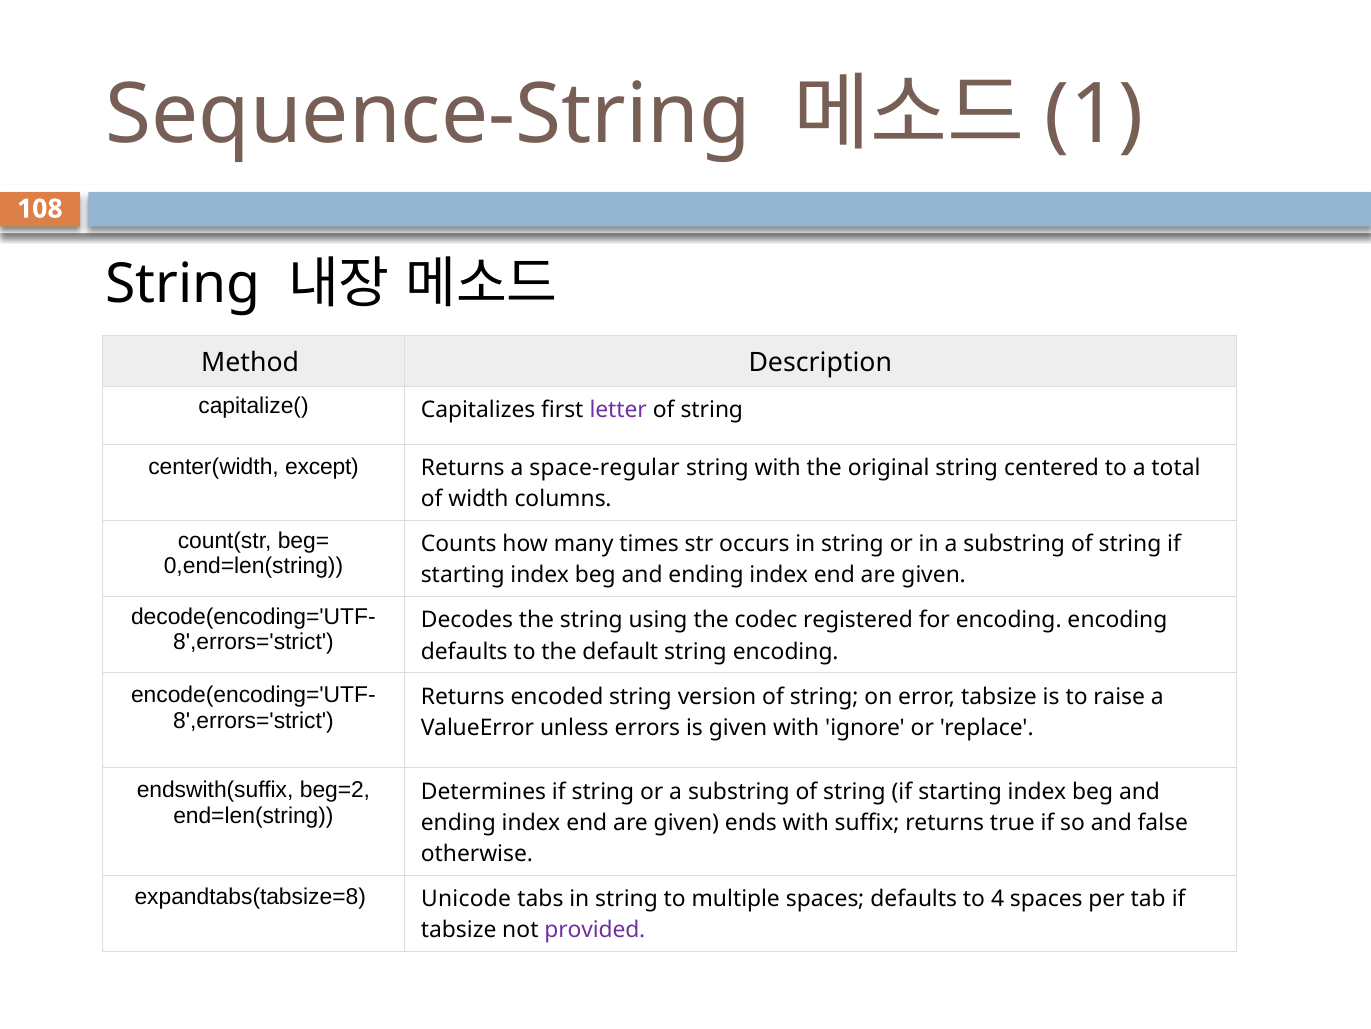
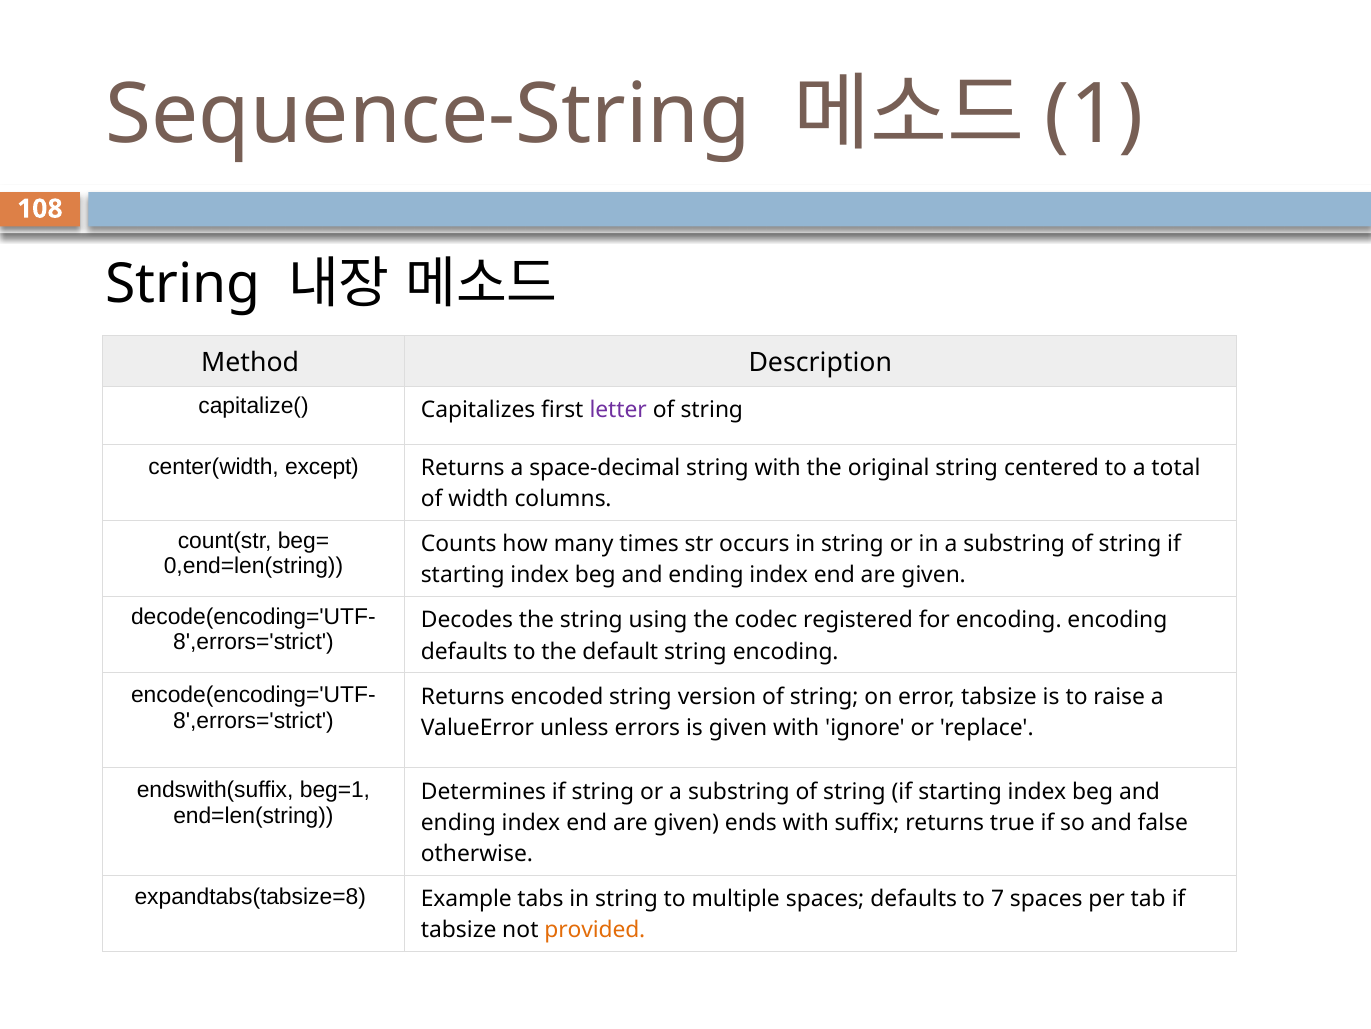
space-regular: space-regular -> space-decimal
beg=2: beg=2 -> beg=1
Unicode: Unicode -> Example
4: 4 -> 7
provided colour: purple -> orange
